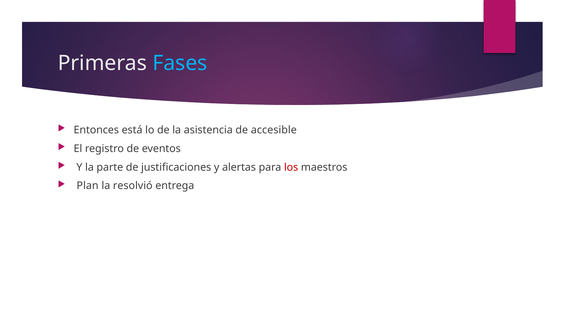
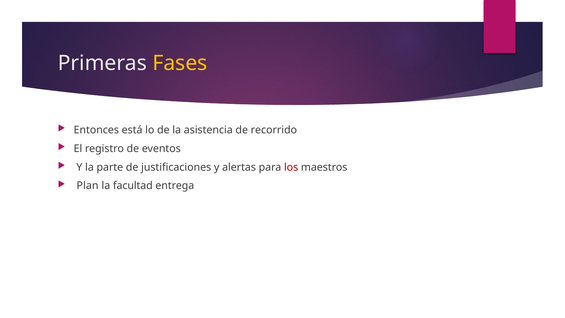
Fases colour: light blue -> yellow
accesible: accesible -> recorrido
resolvió: resolvió -> facultad
